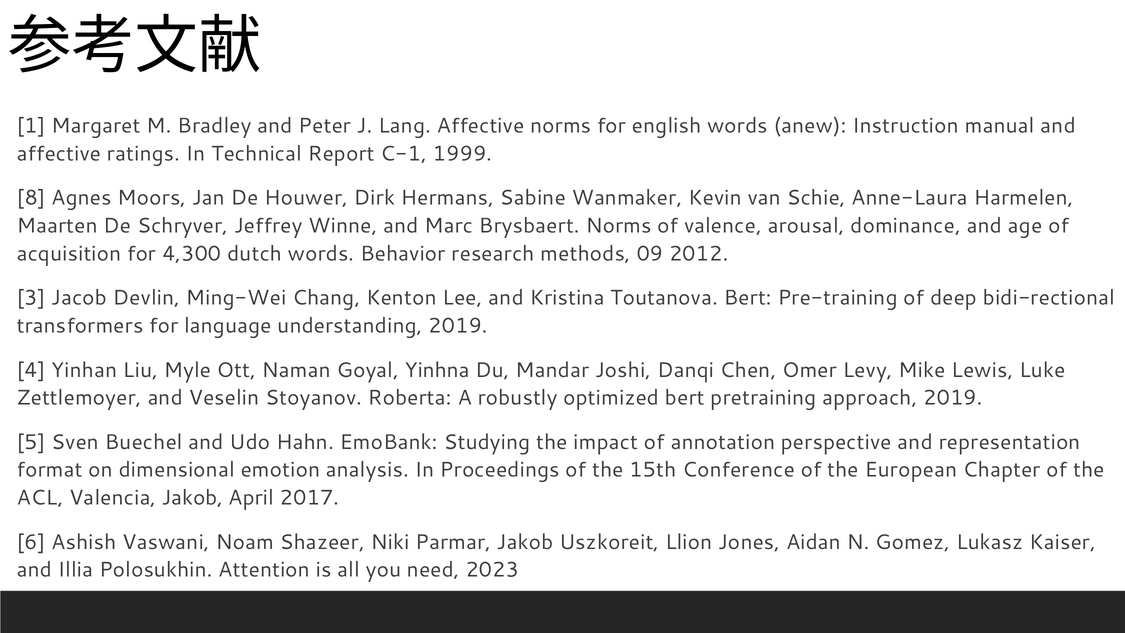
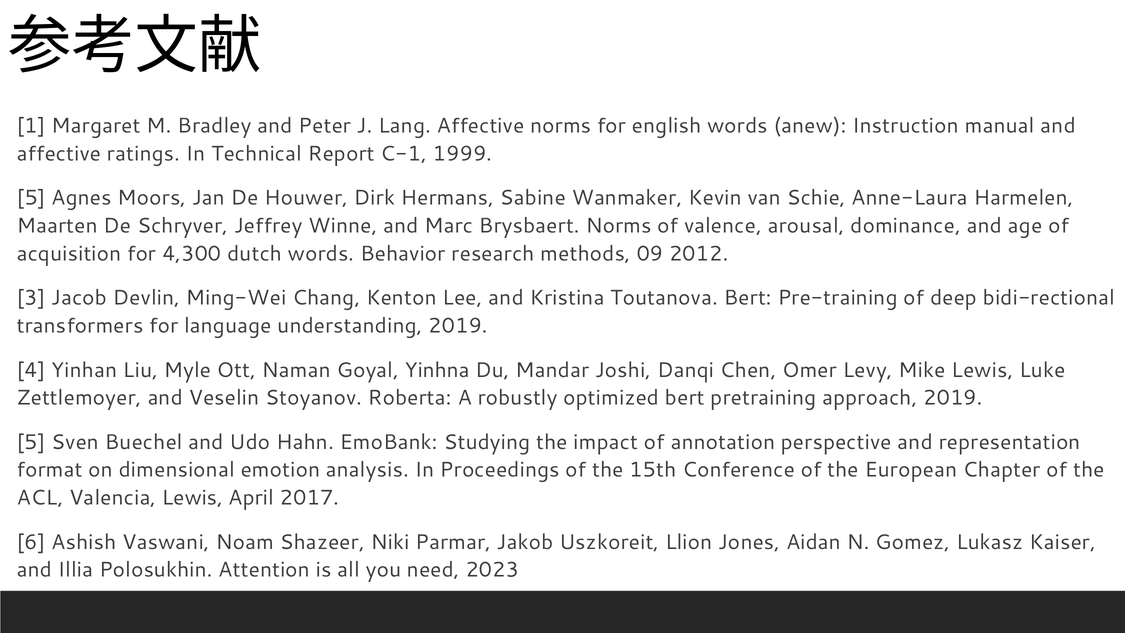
8 at (31, 198): 8 -> 5
Valencia Jakob: Jakob -> Lewis
